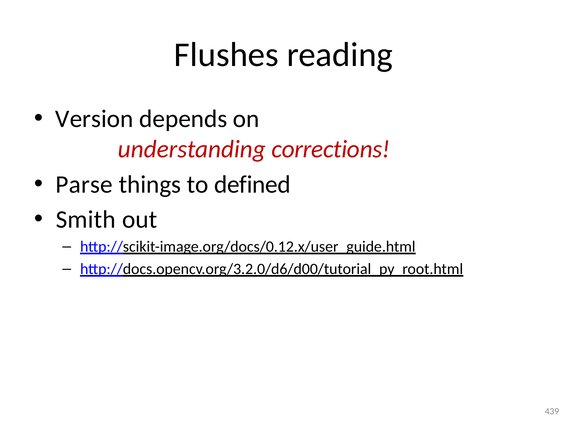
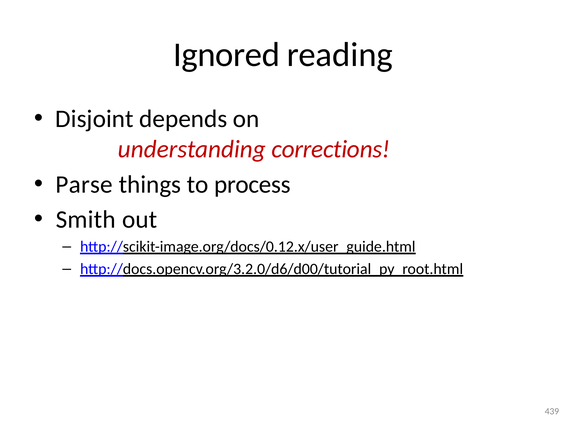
Flushes: Flushes -> Ignored
Version: Version -> Disjoint
defined: defined -> process
